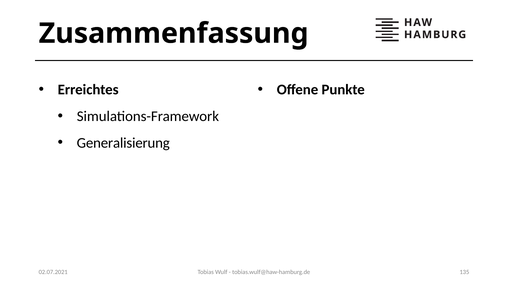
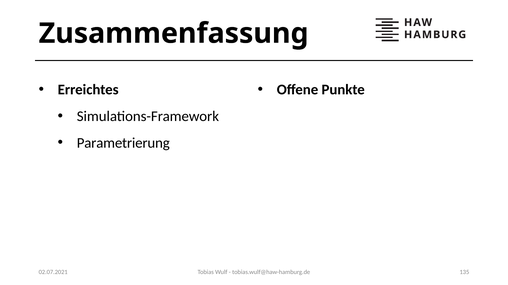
Generalisierung: Generalisierung -> Parametrierung
